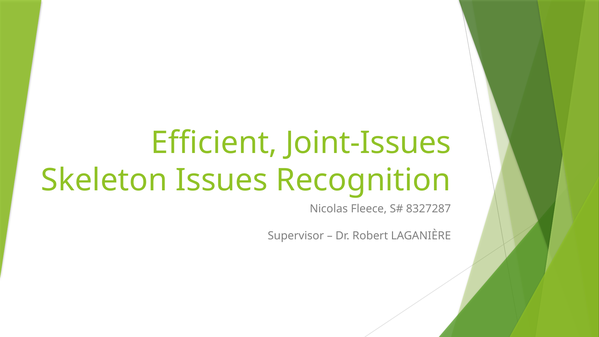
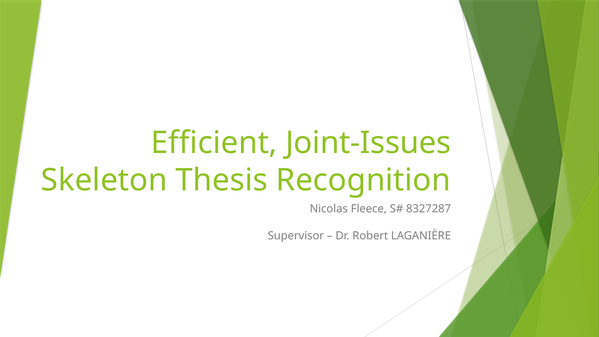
Issues: Issues -> Thesis
